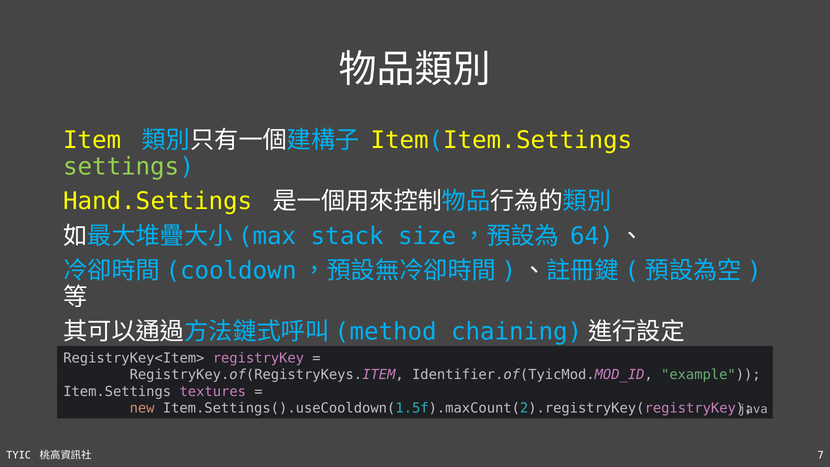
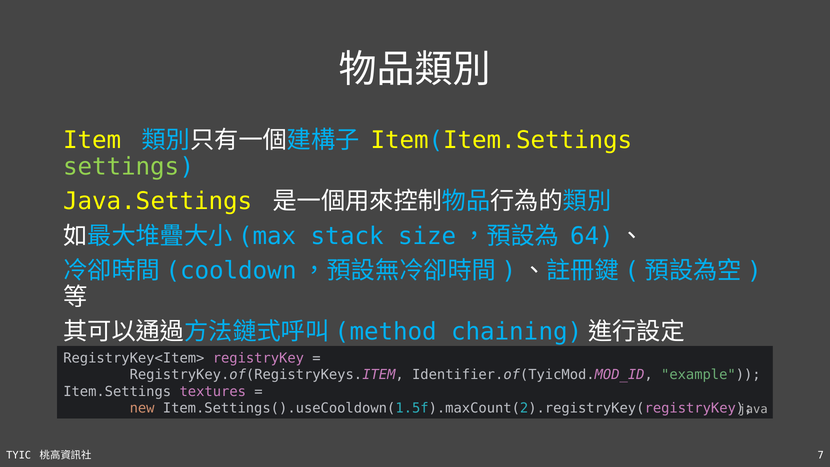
Hand.Settings: Hand.Settings -> Java.Settings
